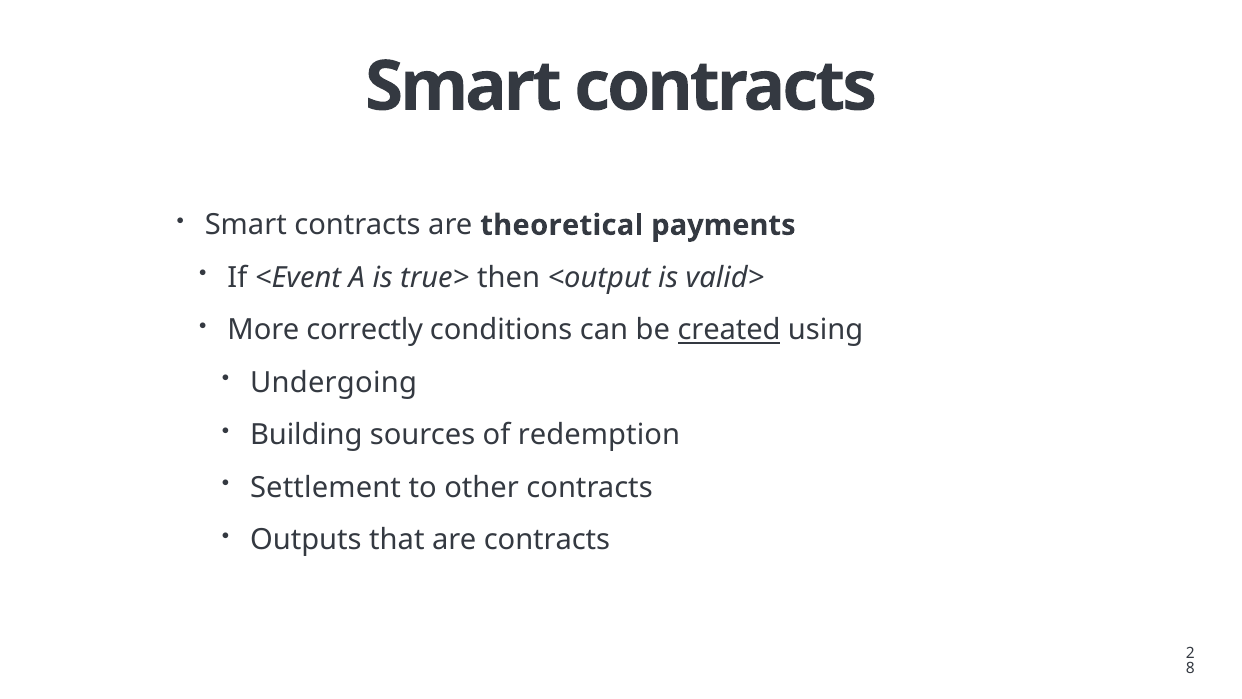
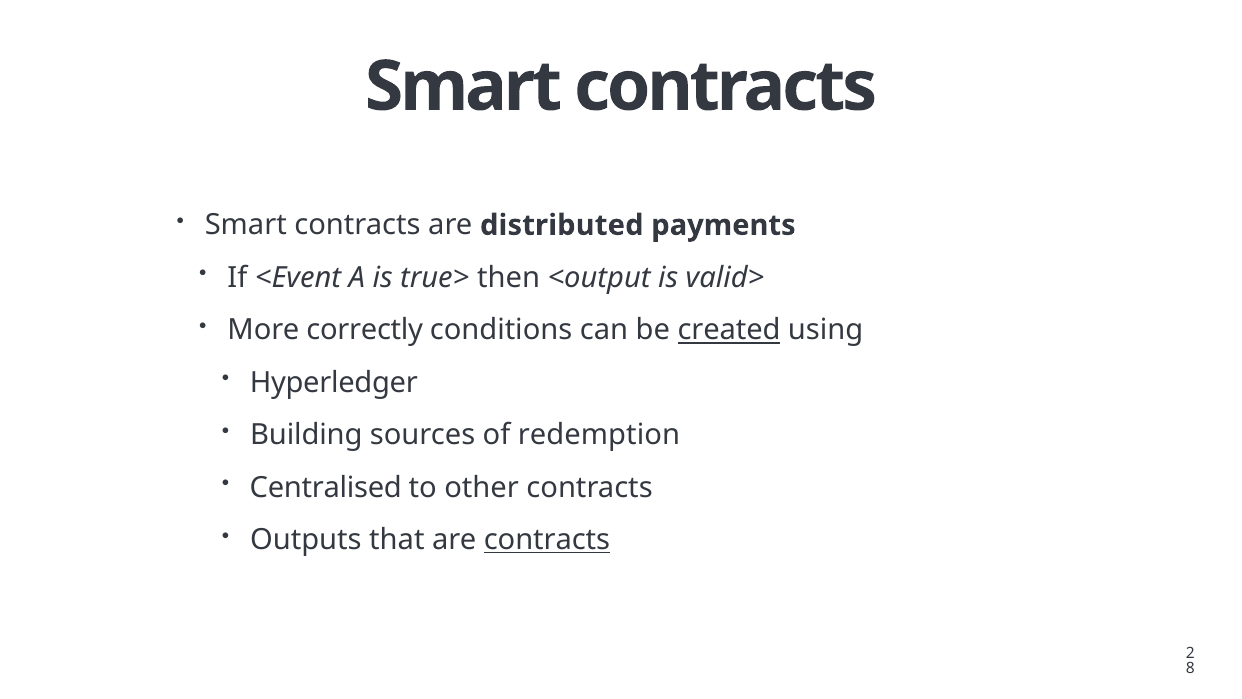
theoretical: theoretical -> distributed
Undergoing: Undergoing -> Hyperledger
Settlement: Settlement -> Centralised
contracts at (547, 540) underline: none -> present
